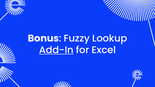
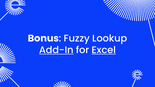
Excel underline: none -> present
